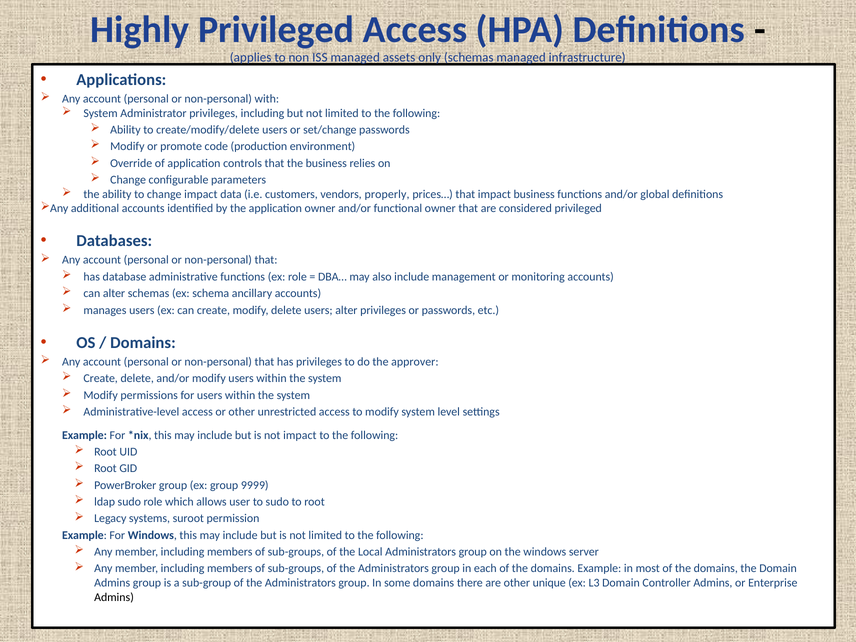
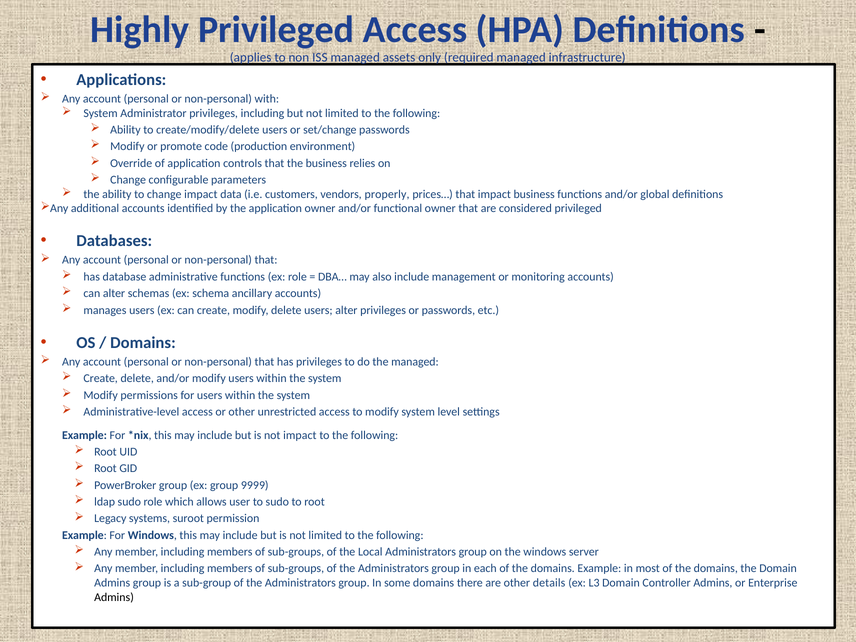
only schemas: schemas -> required
the approver: approver -> managed
unique: unique -> details
